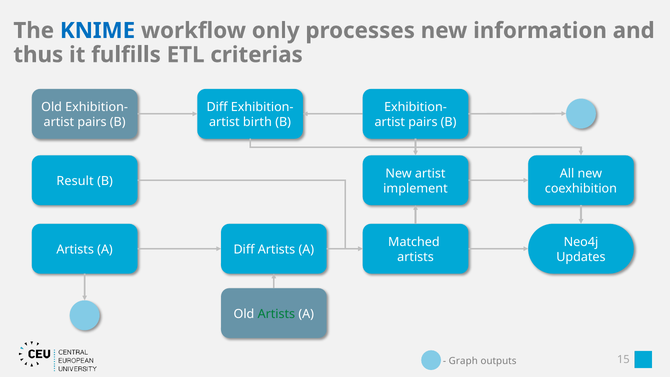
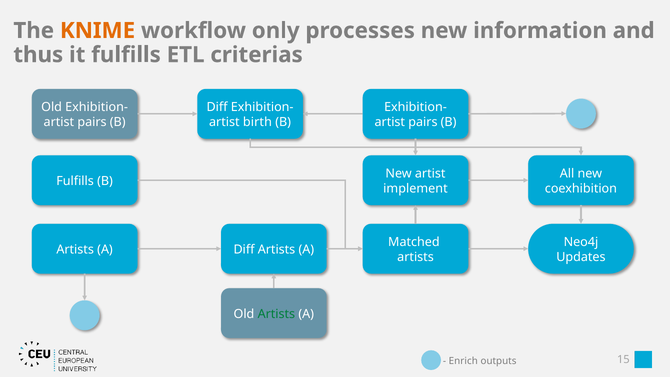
KNIME colour: blue -> orange
Result at (75, 181): Result -> Fulfills
Graph: Graph -> Enrich
